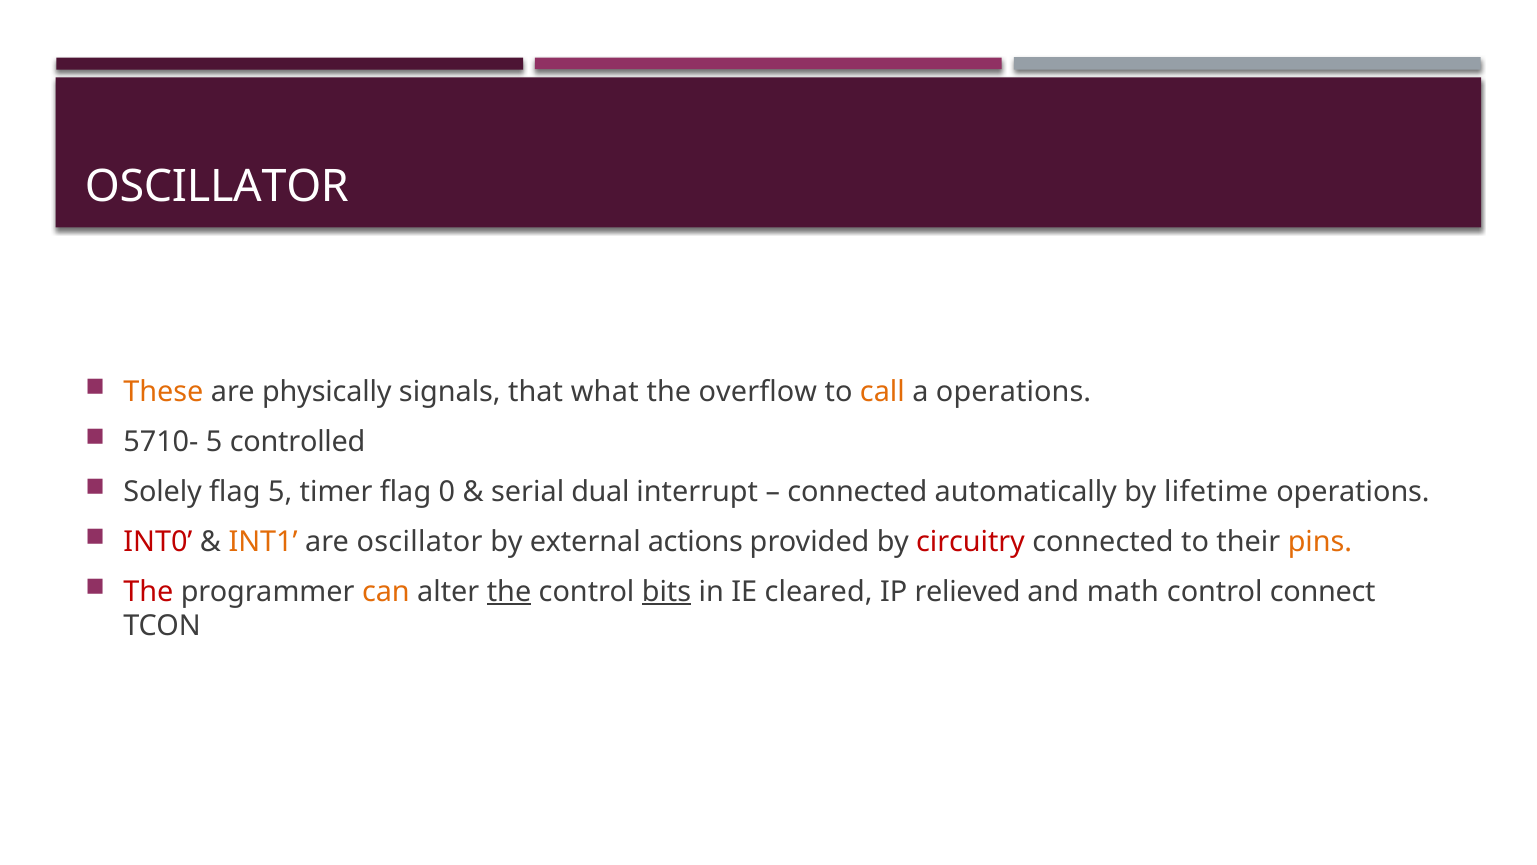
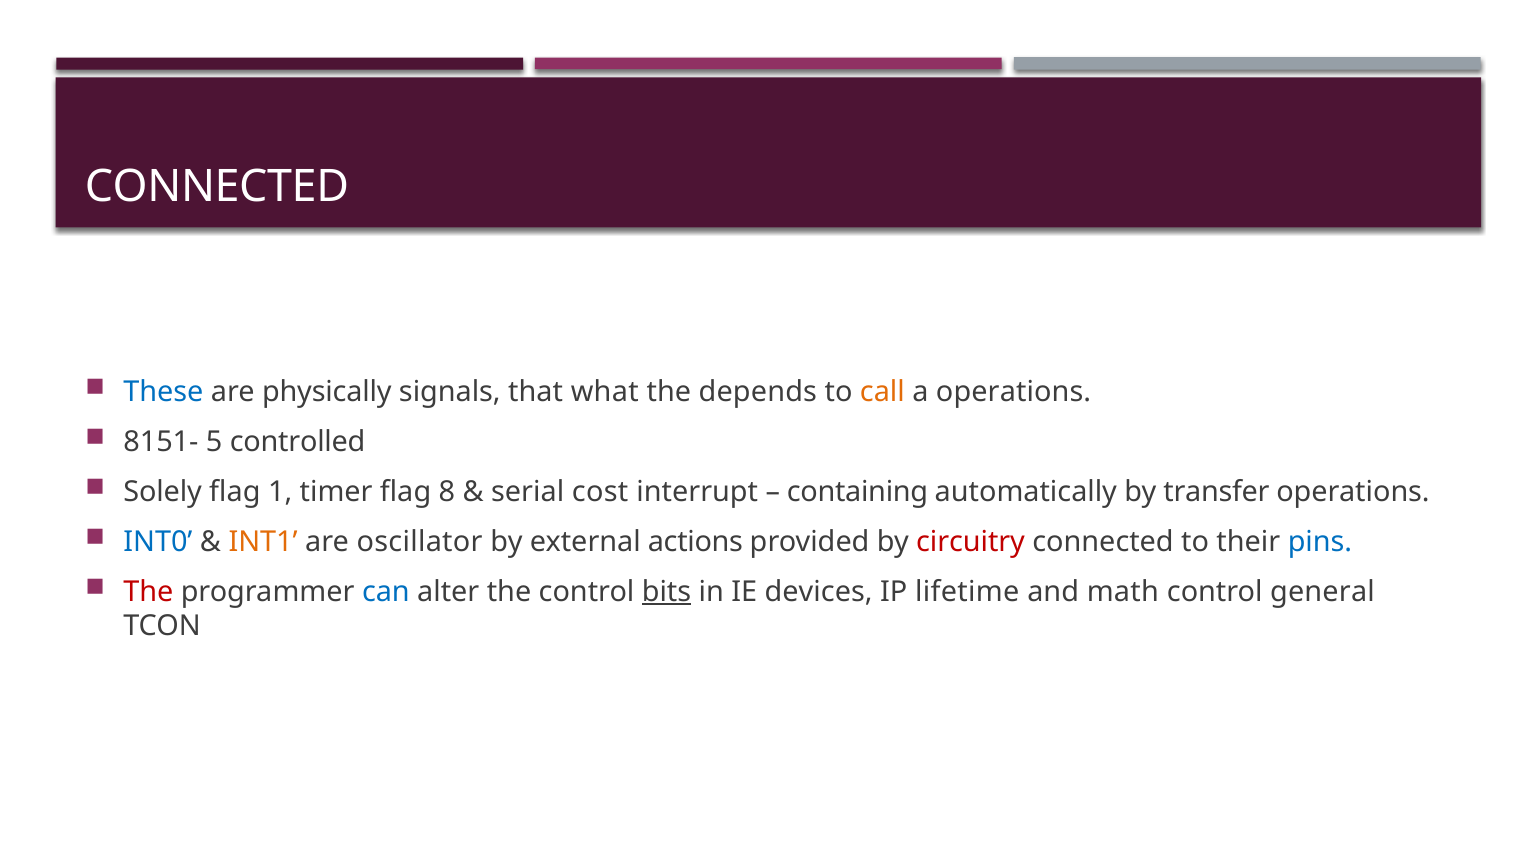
OSCILLATOR at (217, 187): OSCILLATOR -> CONNECTED
These colour: orange -> blue
overflow: overflow -> depends
5710-: 5710- -> 8151-
flag 5: 5 -> 1
0: 0 -> 8
dual: dual -> cost
connected at (857, 491): connected -> containing
lifetime: lifetime -> transfer
INT0 colour: red -> blue
pins colour: orange -> blue
can colour: orange -> blue
the at (509, 591) underline: present -> none
cleared: cleared -> devices
relieved: relieved -> lifetime
connect: connect -> general
